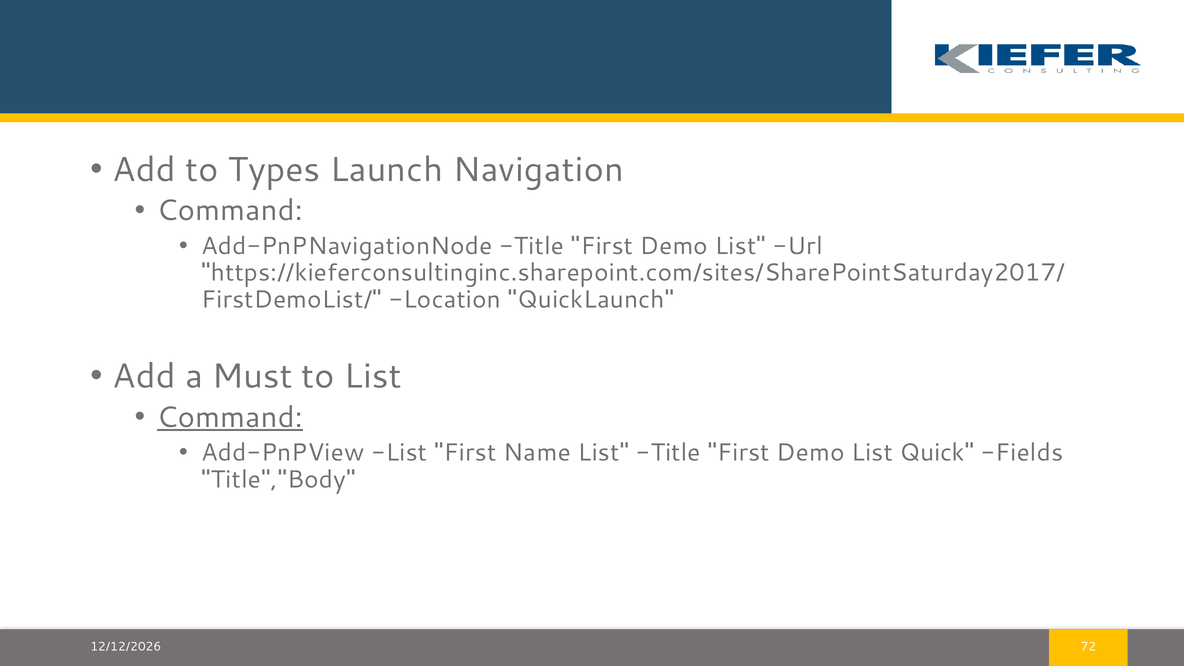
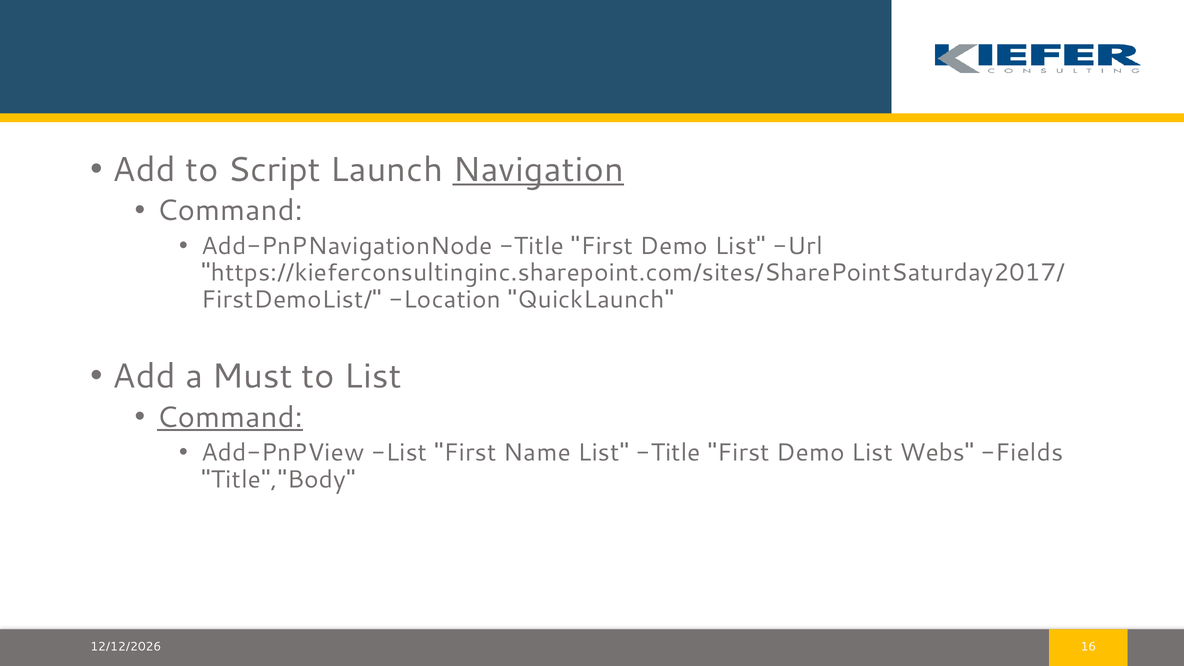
Types: Types -> Script
Navigation underline: none -> present
Quick: Quick -> Webs
72: 72 -> 16
